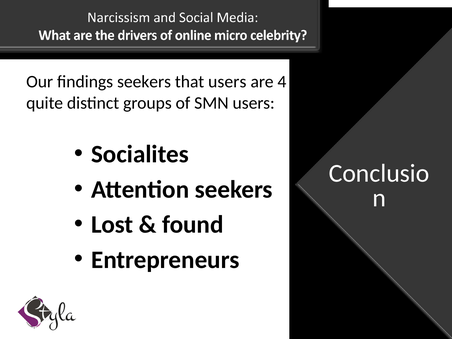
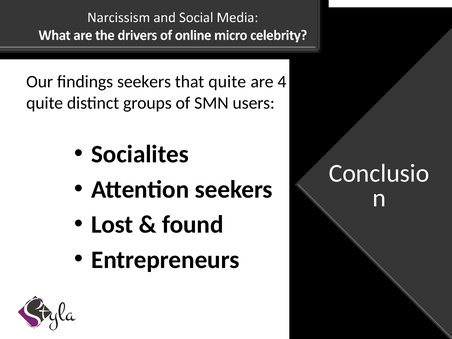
that users: users -> quite
